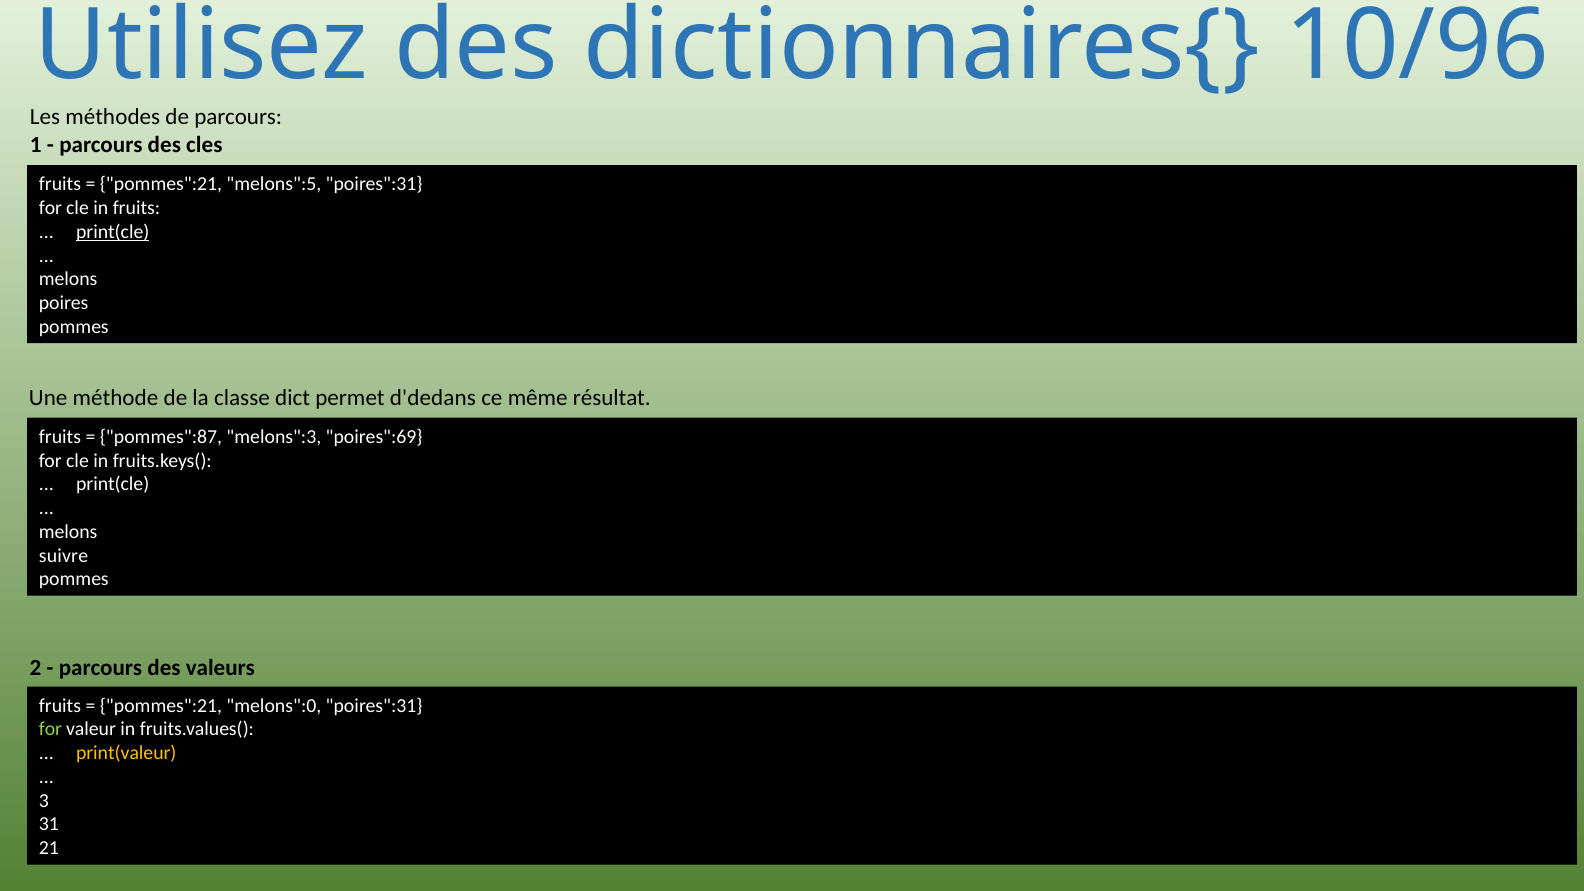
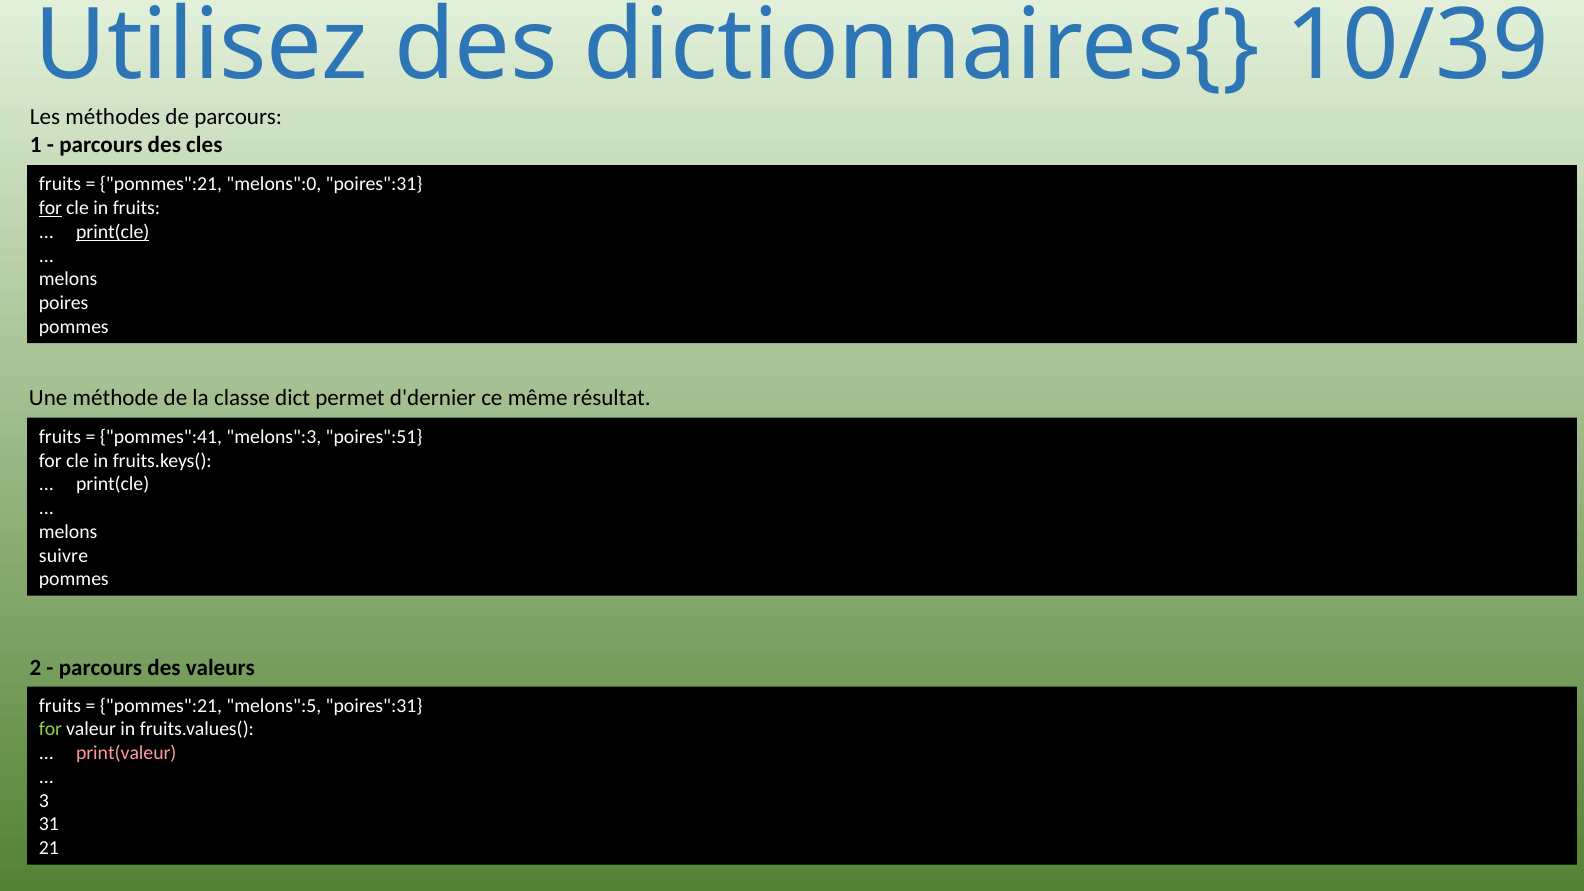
10/96: 10/96 -> 10/39
melons":5: melons":5 -> melons":0
for at (50, 208) underline: none -> present
d'dedans: d'dedans -> d'dernier
pommes":87: pommes":87 -> pommes":41
poires":69: poires":69 -> poires":51
melons":0: melons":0 -> melons":5
print(valeur colour: yellow -> pink
